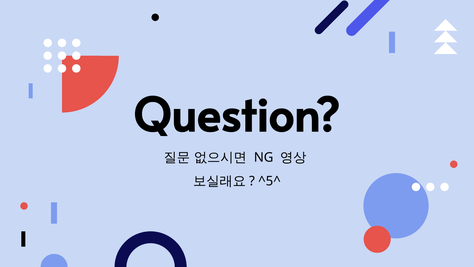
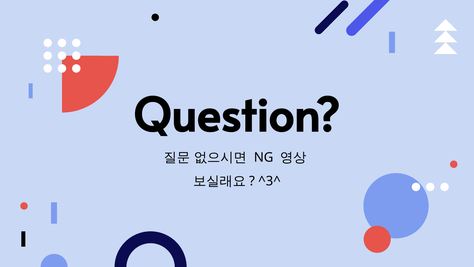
^5^: ^5^ -> ^3^
